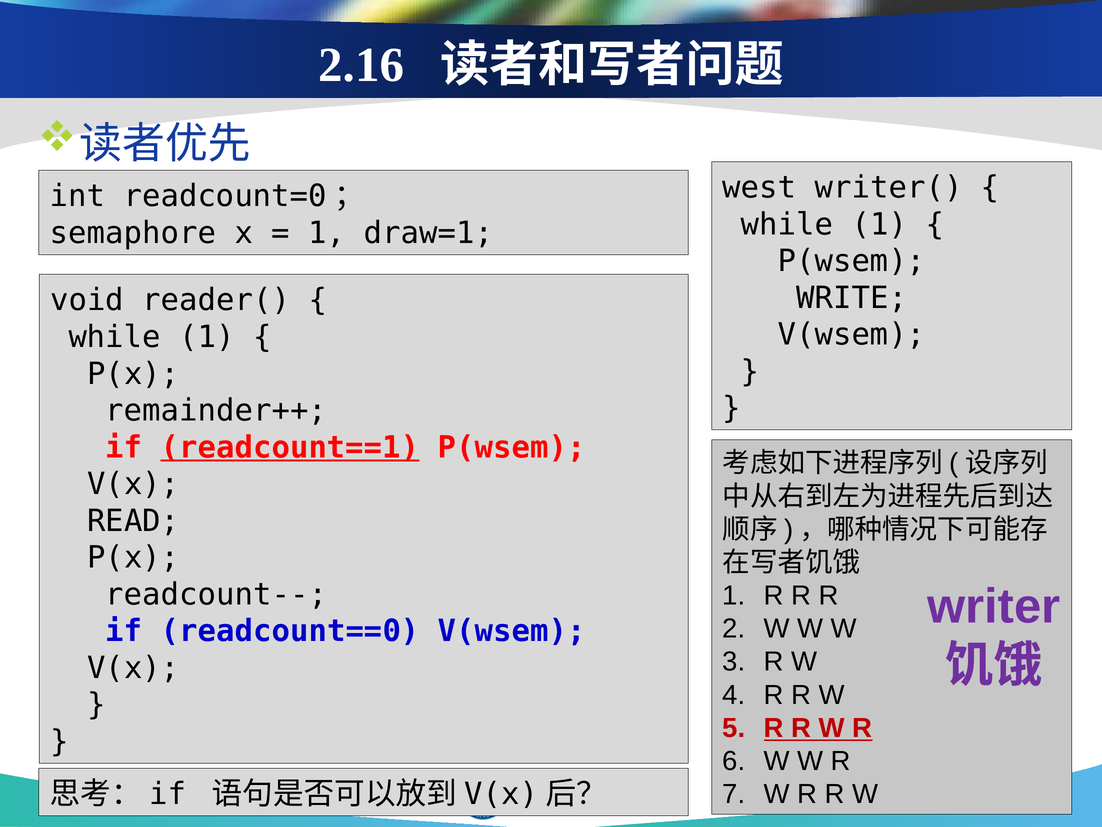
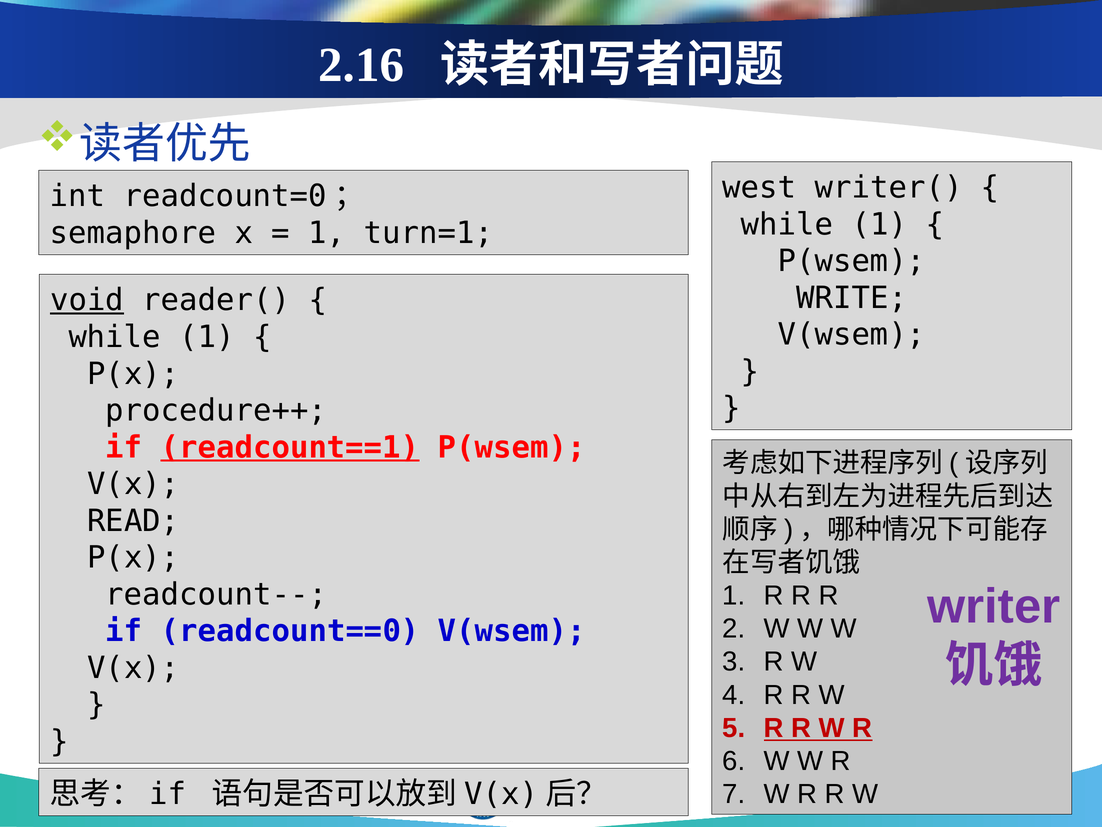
draw=1: draw=1 -> turn=1
void underline: none -> present
remainder++: remainder++ -> procedure++
